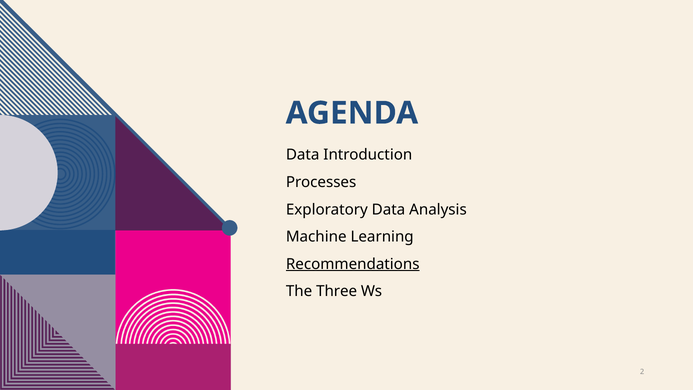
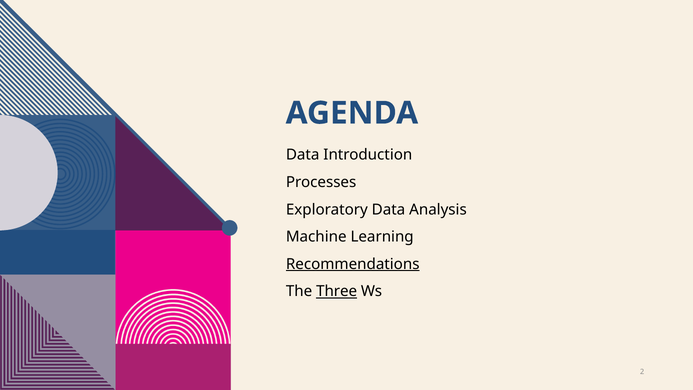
Three underline: none -> present
